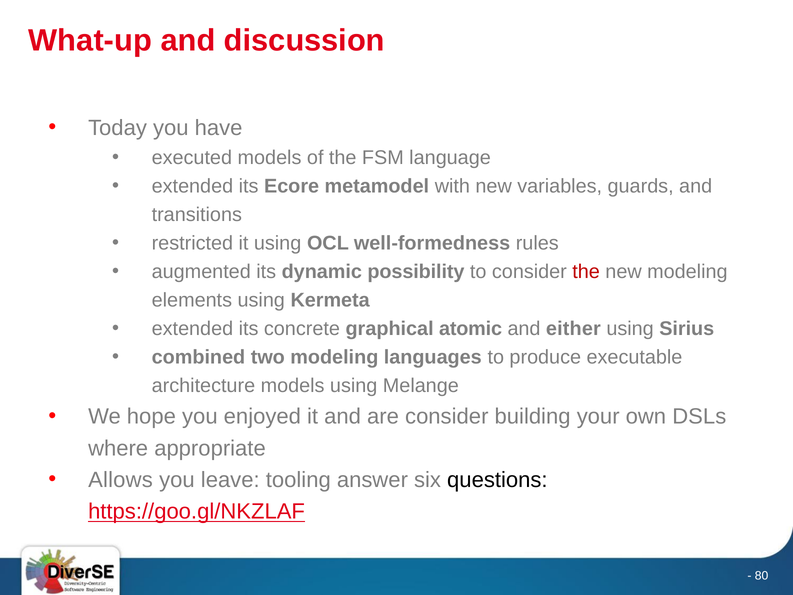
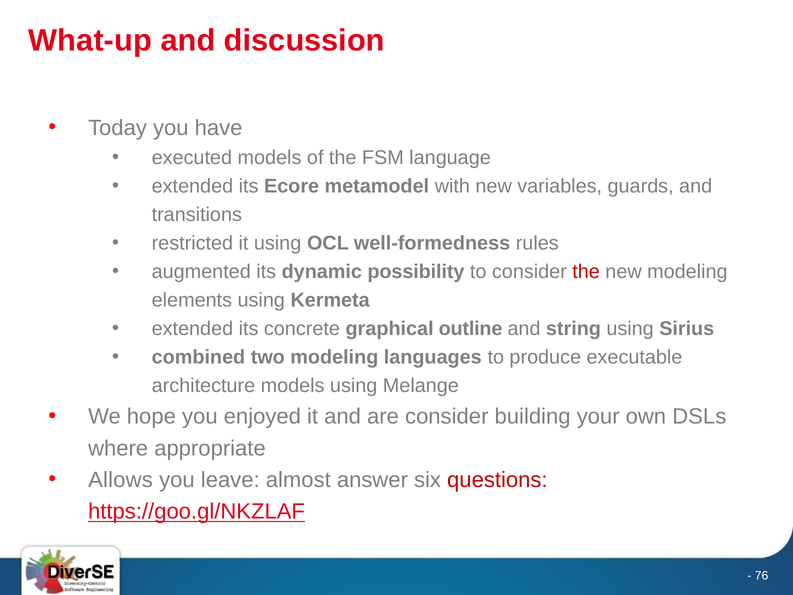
atomic: atomic -> outline
either: either -> string
tooling: tooling -> almost
questions colour: black -> red
80: 80 -> 76
